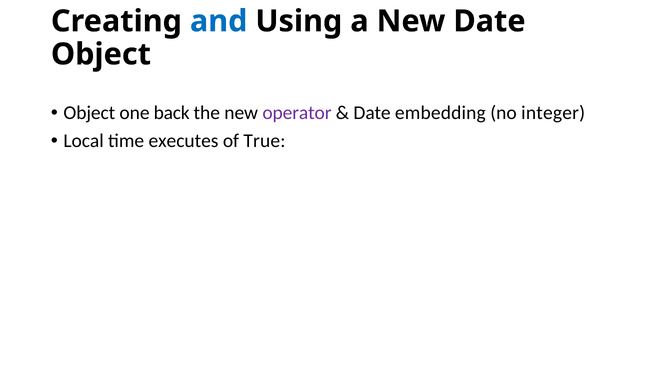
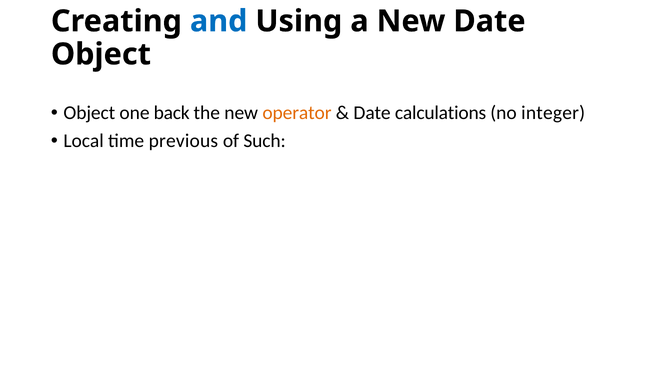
operator colour: purple -> orange
embedding: embedding -> calculations
executes: executes -> previous
True: True -> Such
